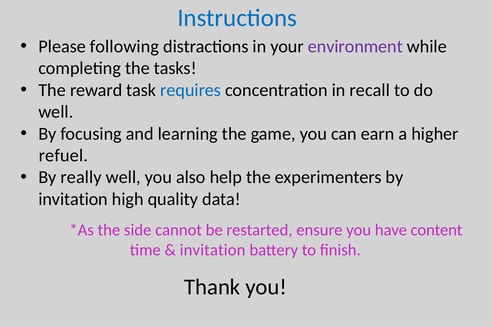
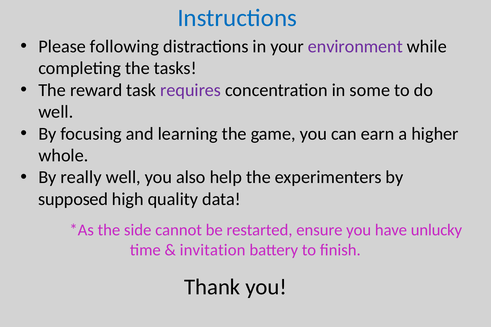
requires colour: blue -> purple
recall: recall -> some
refuel: refuel -> whole
invitation at (73, 199): invitation -> supposed
content: content -> unlucky
